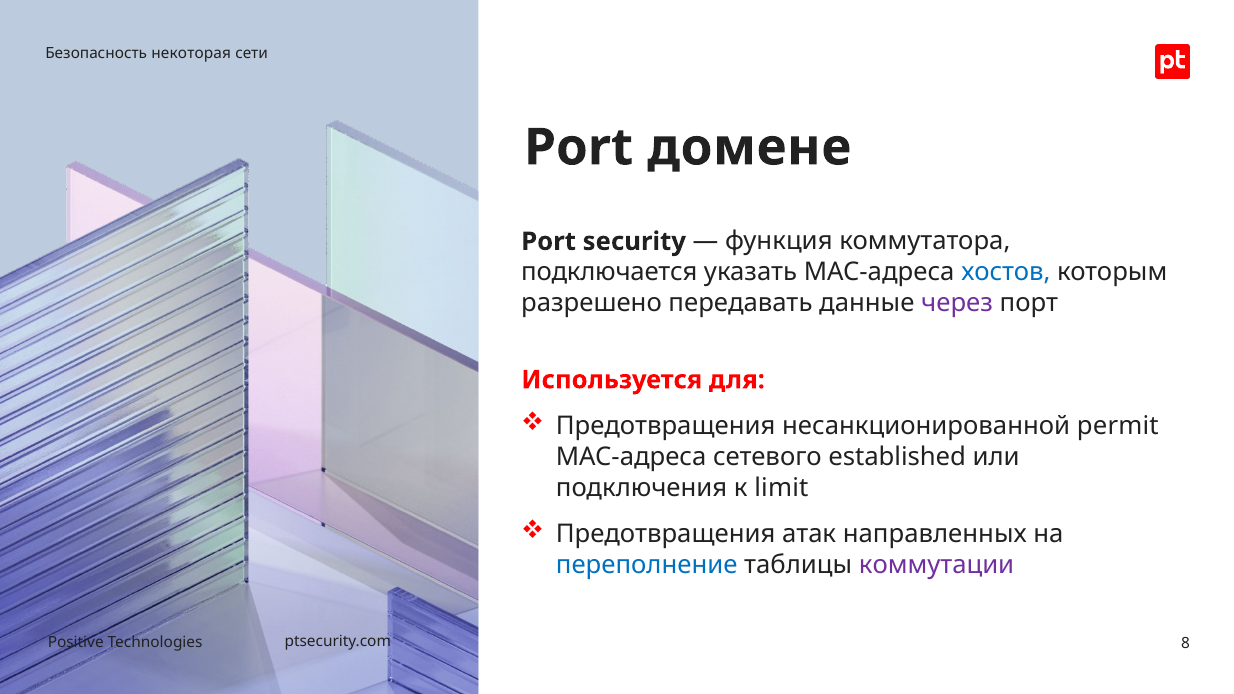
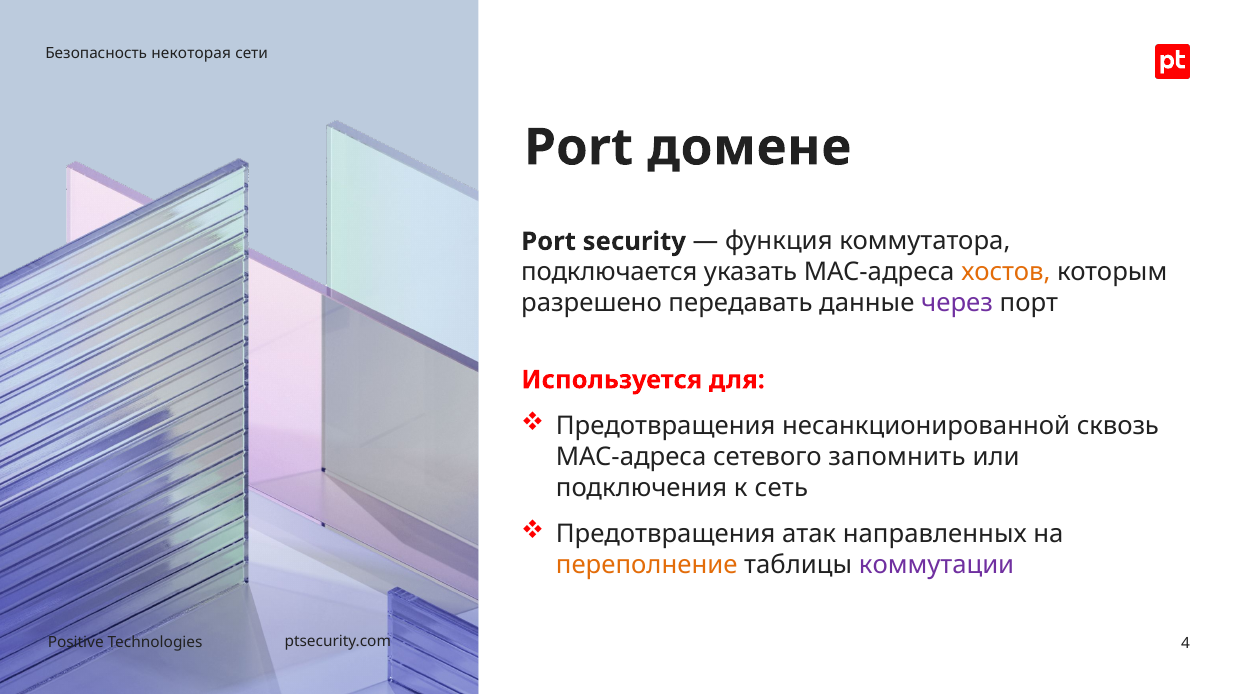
хостов colour: blue -> orange
permit: permit -> сквозь
established: established -> запомнить
limit: limit -> сеть
переполнение colour: blue -> orange
8: 8 -> 4
